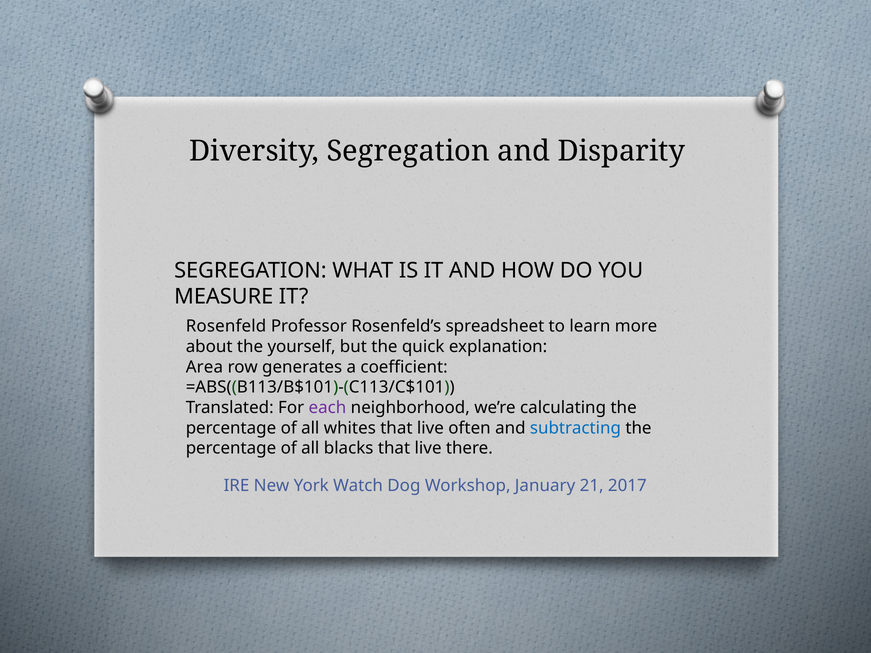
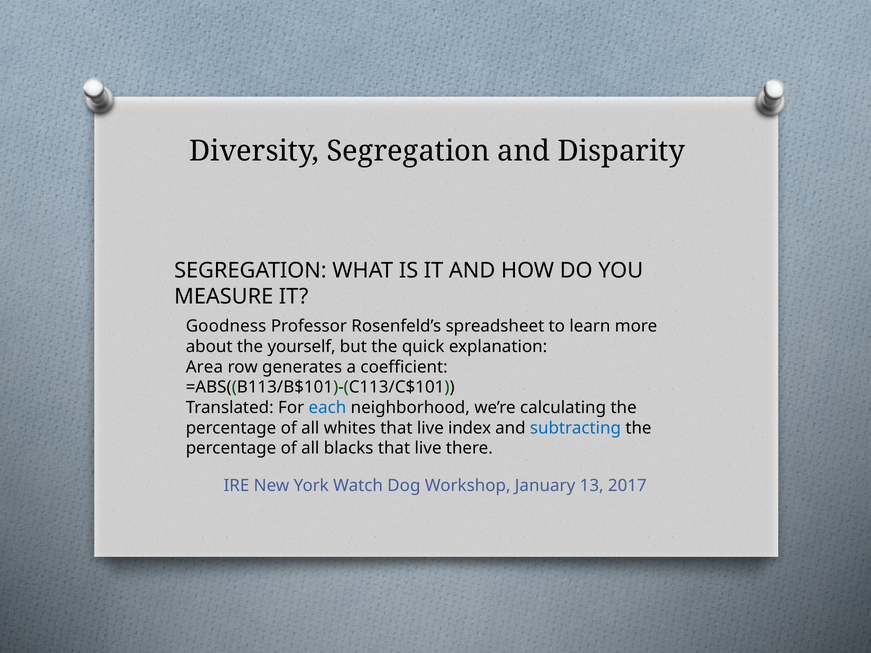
Rosenfeld: Rosenfeld -> Goodness
each colour: purple -> blue
often: often -> index
21: 21 -> 13
